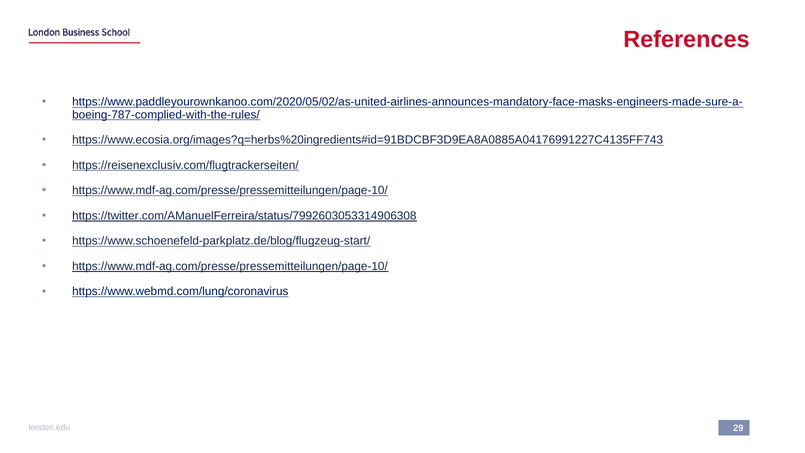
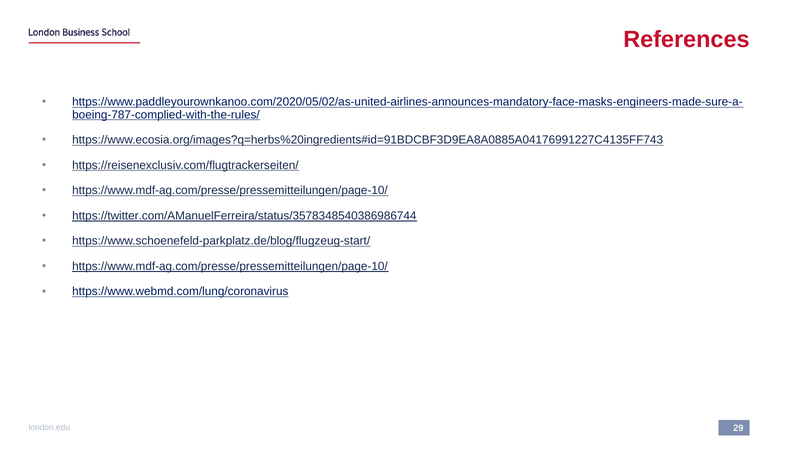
https://twitter.com/AManuelFerreira/status/7992603053314906308: https://twitter.com/AManuelFerreira/status/7992603053314906308 -> https://twitter.com/AManuelFerreira/status/3578348540386986744
